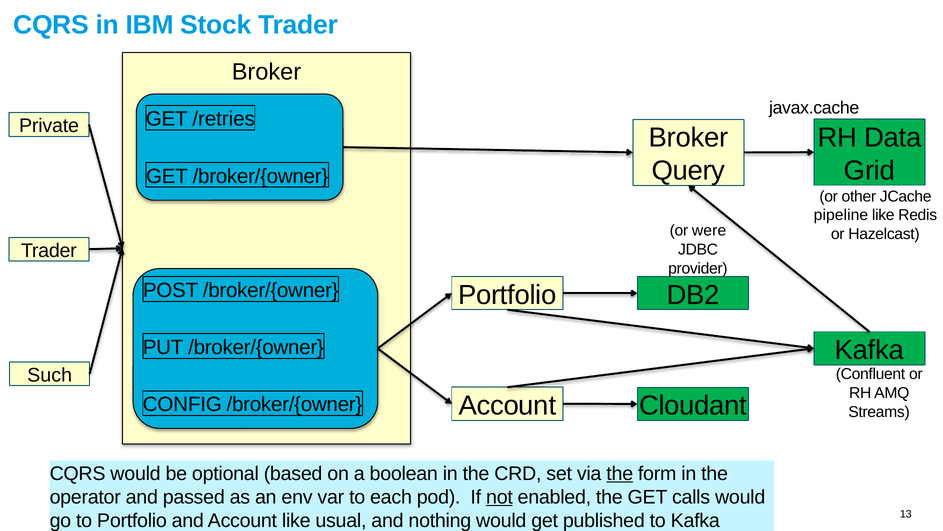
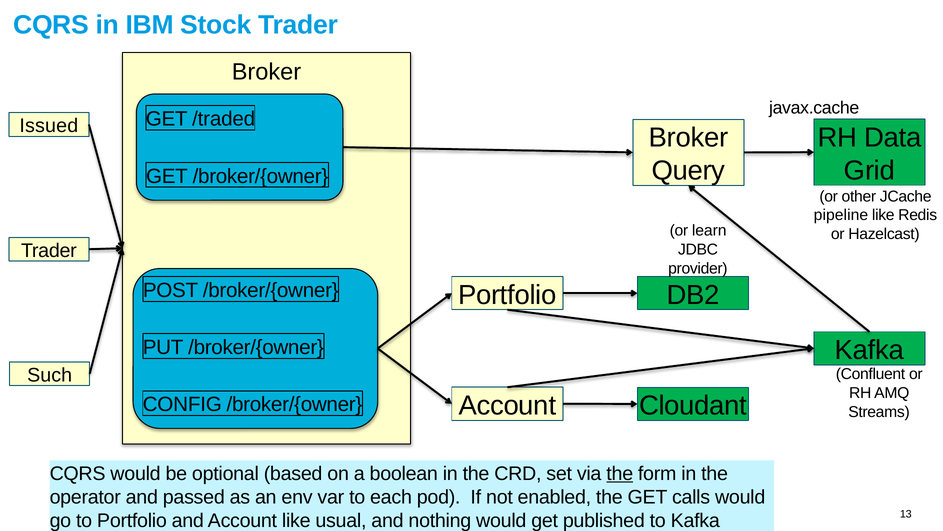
/retries: /retries -> /traded
Private: Private -> Issued
were: were -> learn
not underline: present -> none
